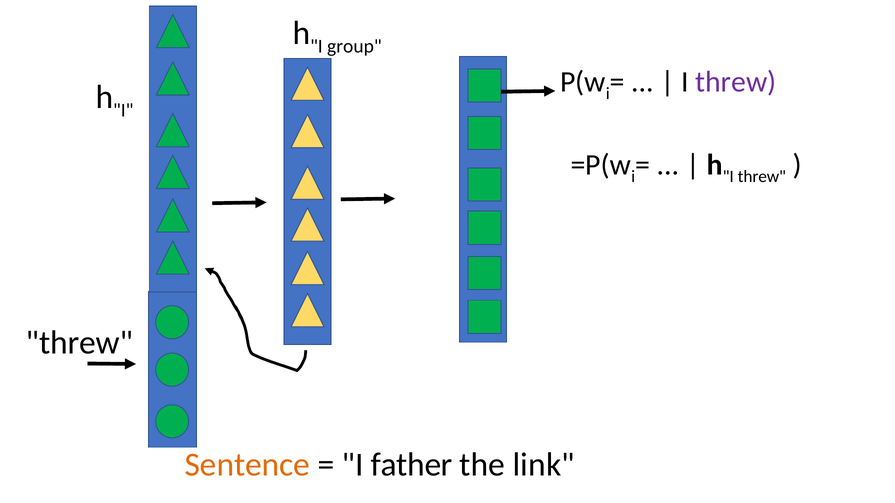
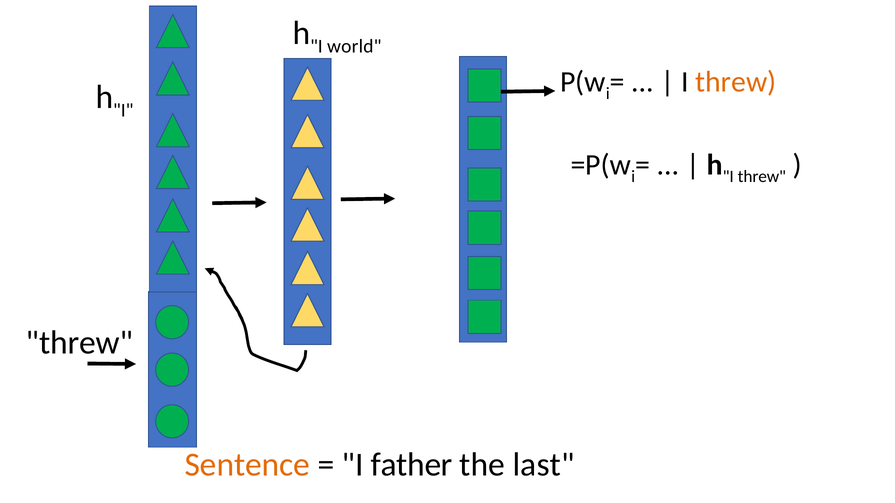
group: group -> world
threw at (736, 82) colour: purple -> orange
link: link -> last
